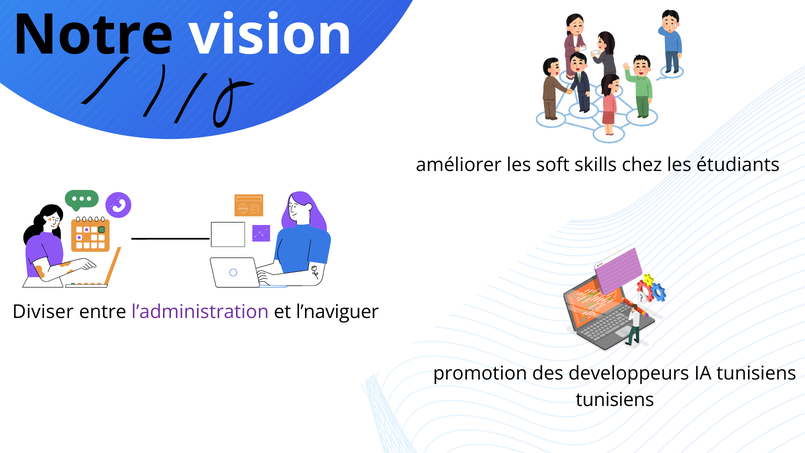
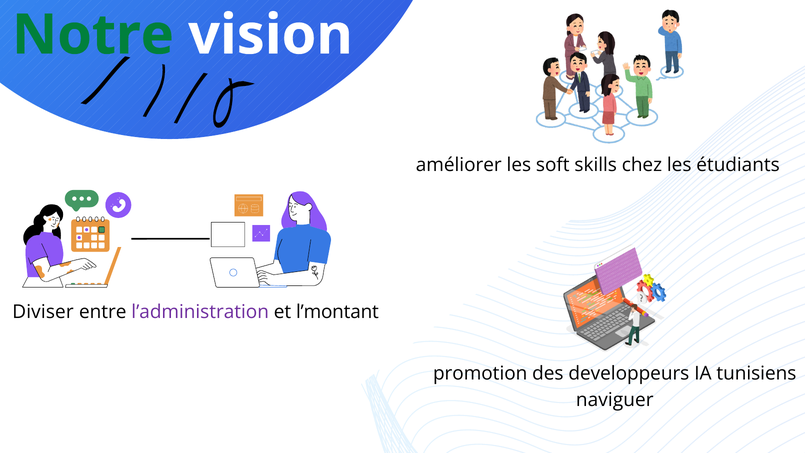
Notre colour: black -> green
l’naviguer: l’naviguer -> l’montant
tunisiens at (615, 400): tunisiens -> naviguer
